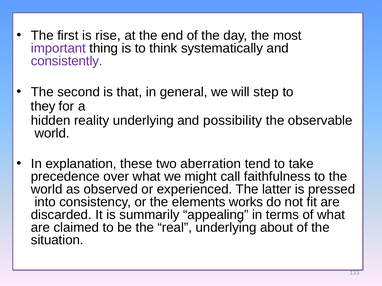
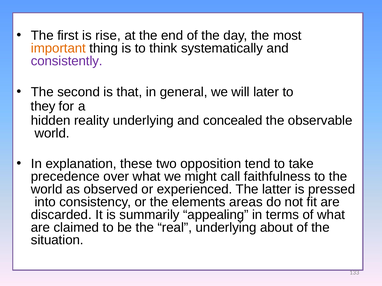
important colour: purple -> orange
step: step -> later
possibility: possibility -> concealed
aberration: aberration -> opposition
works: works -> areas
